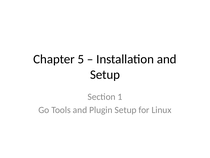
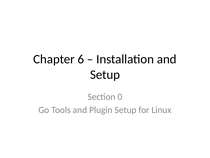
5: 5 -> 6
1: 1 -> 0
